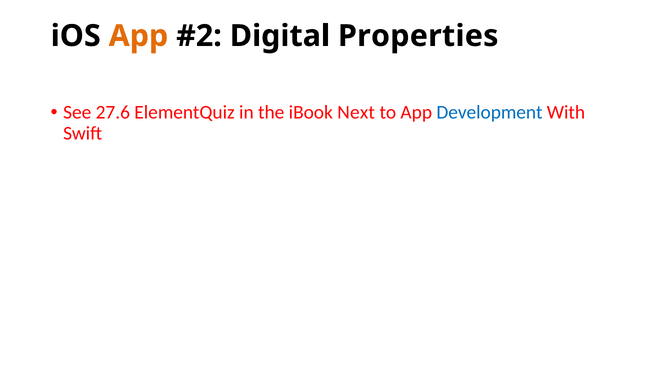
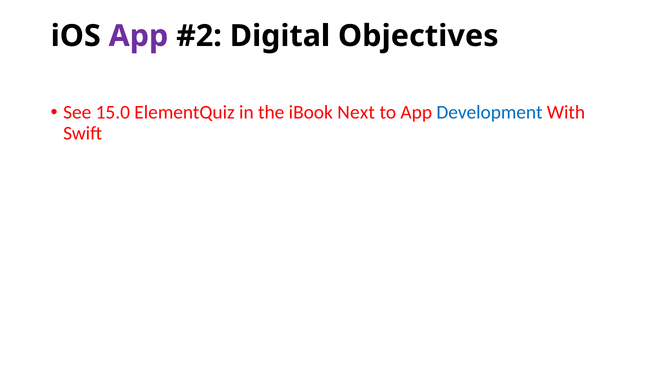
App at (138, 36) colour: orange -> purple
Properties: Properties -> Objectives
27.6: 27.6 -> 15.0
